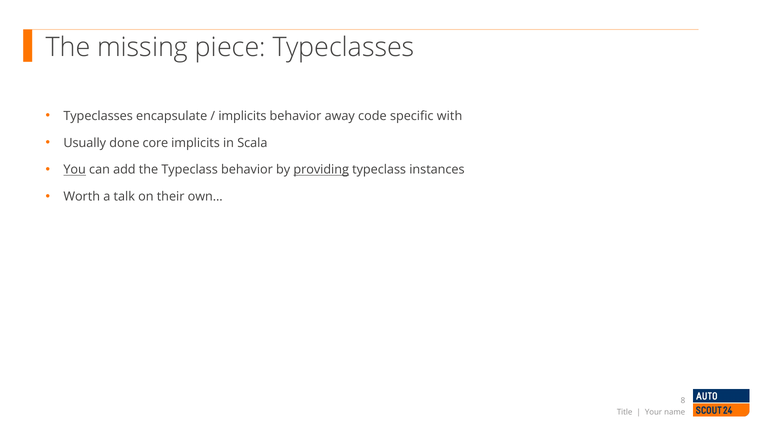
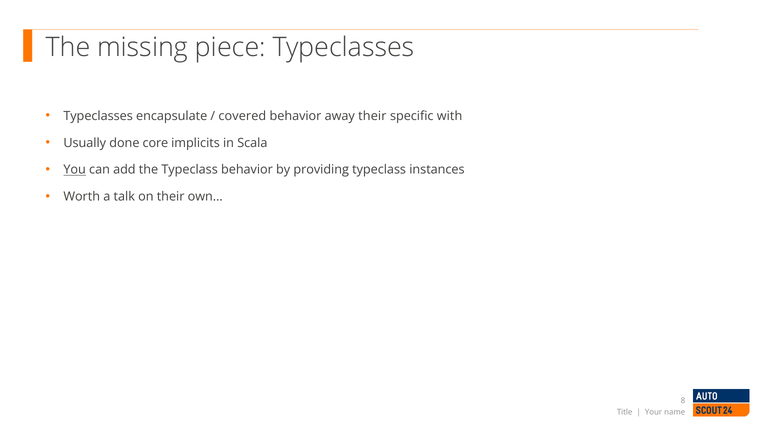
implicits at (242, 116): implicits -> covered
away code: code -> their
providing underline: present -> none
